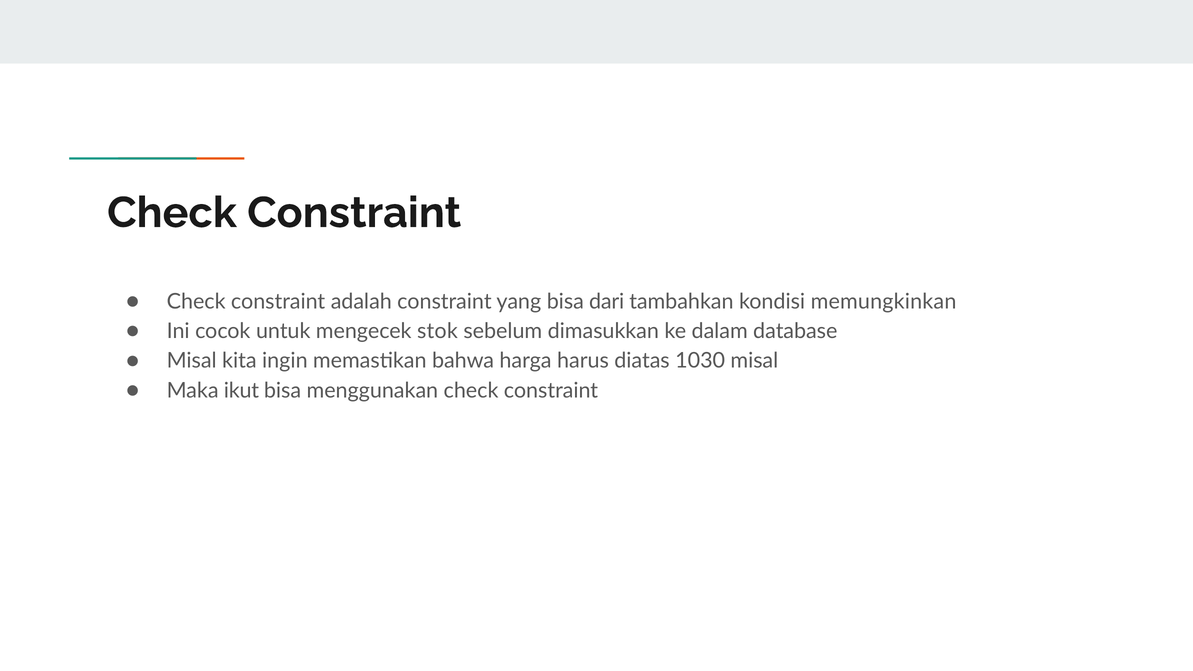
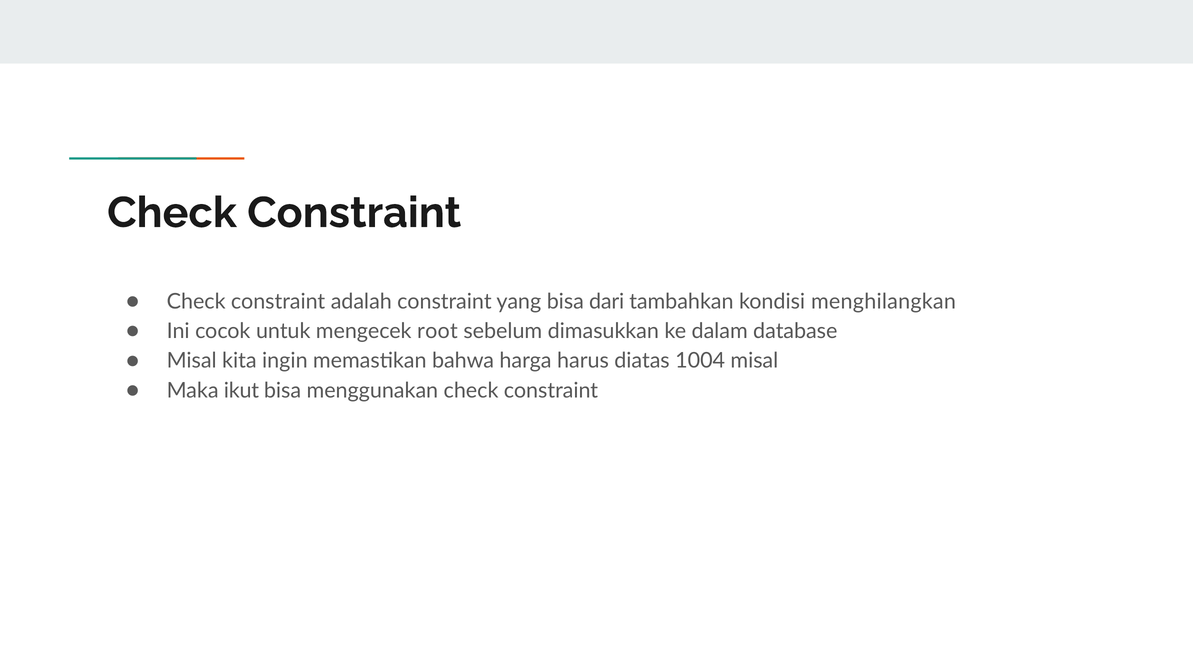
memungkinkan: memungkinkan -> menghilangkan
stok: stok -> root
1030: 1030 -> 1004
